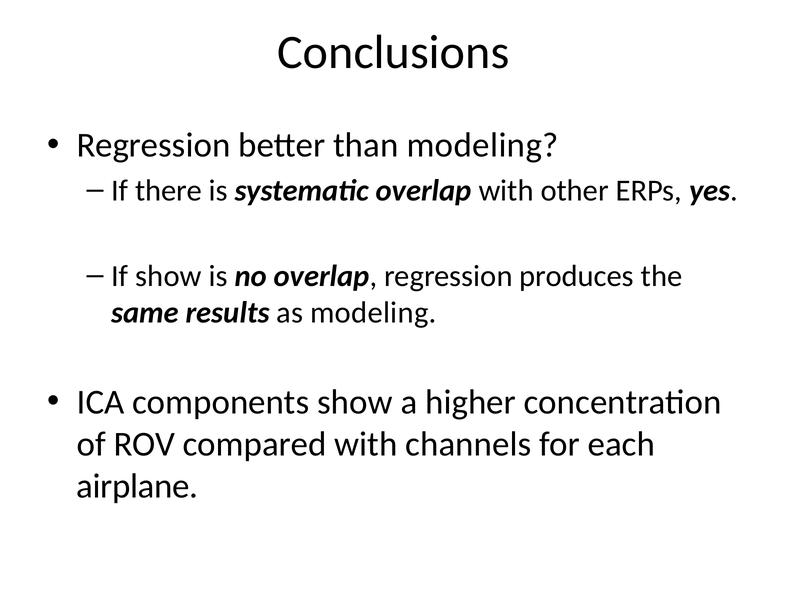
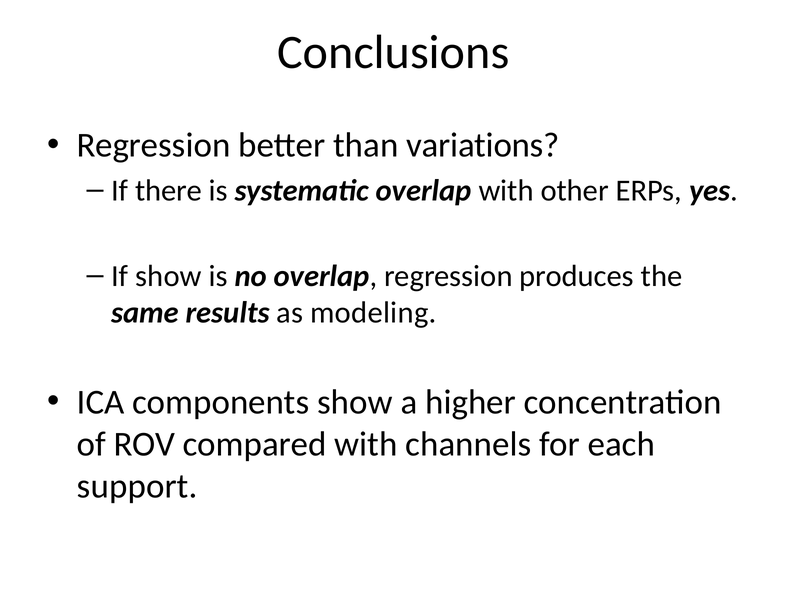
than modeling: modeling -> variations
airplane: airplane -> support
